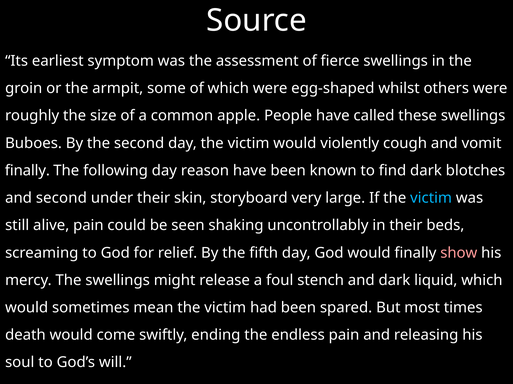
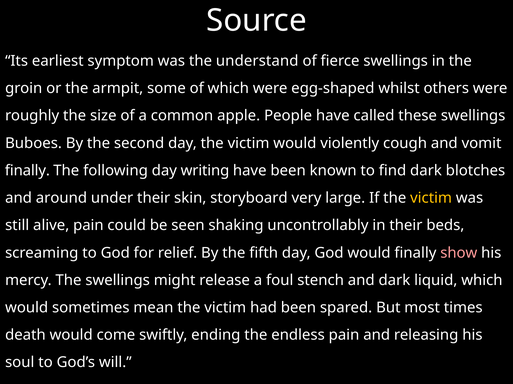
assessment: assessment -> understand
reason: reason -> writing
and second: second -> around
victim at (431, 198) colour: light blue -> yellow
